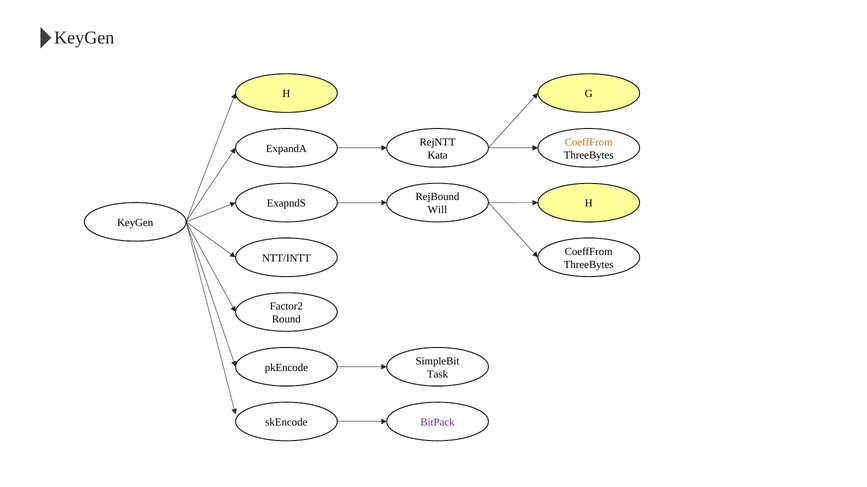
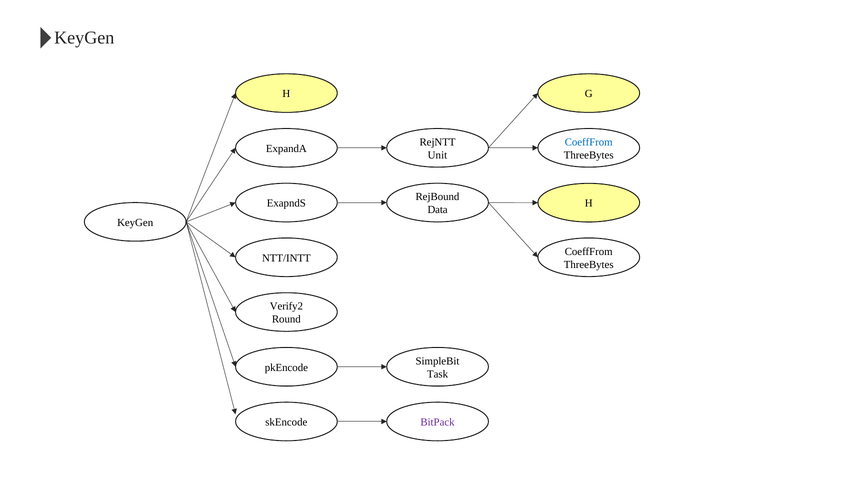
CoeffFrom at (589, 142) colour: orange -> blue
Kata: Kata -> Unit
Will: Will -> Data
Factor2: Factor2 -> Verify2
